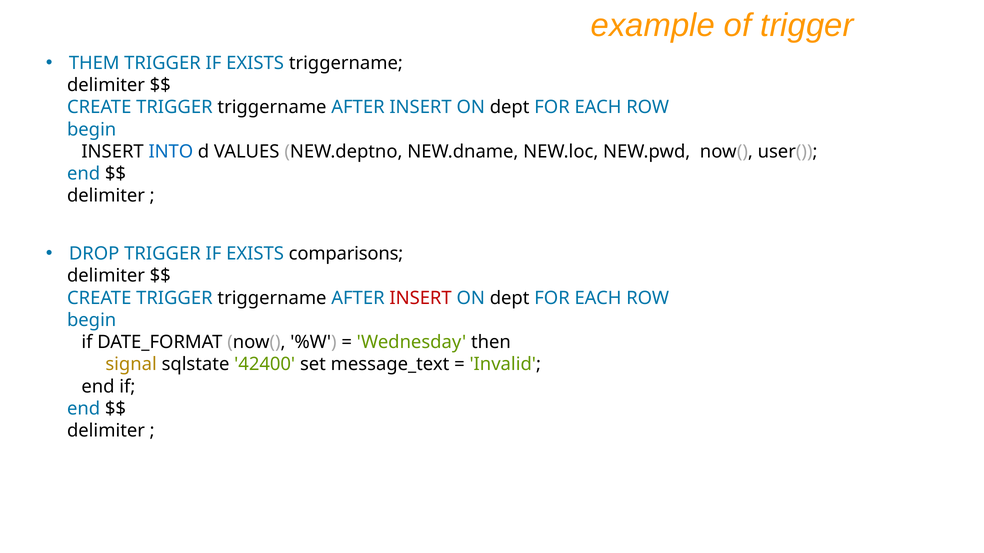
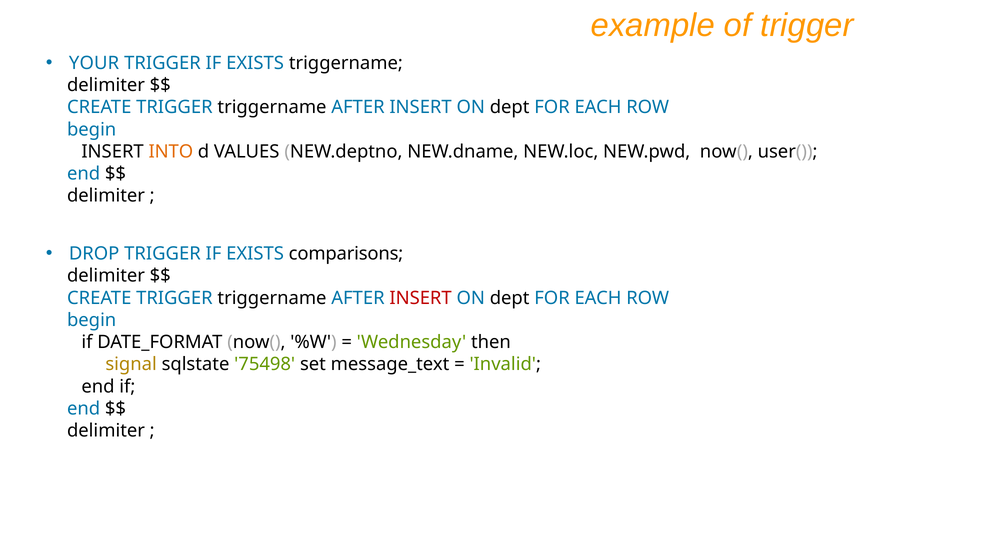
THEM: THEM -> YOUR
INTO colour: blue -> orange
42400: 42400 -> 75498
